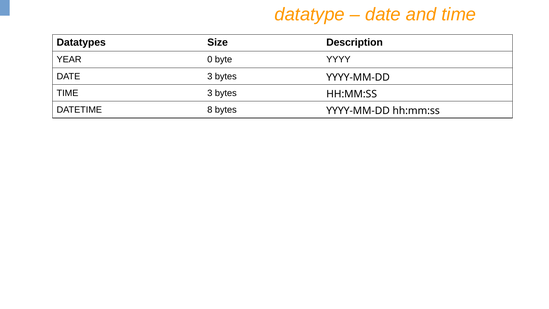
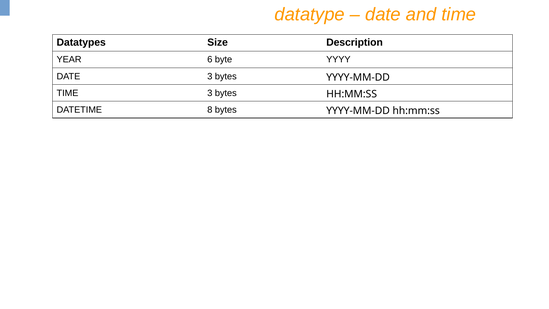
0: 0 -> 6
